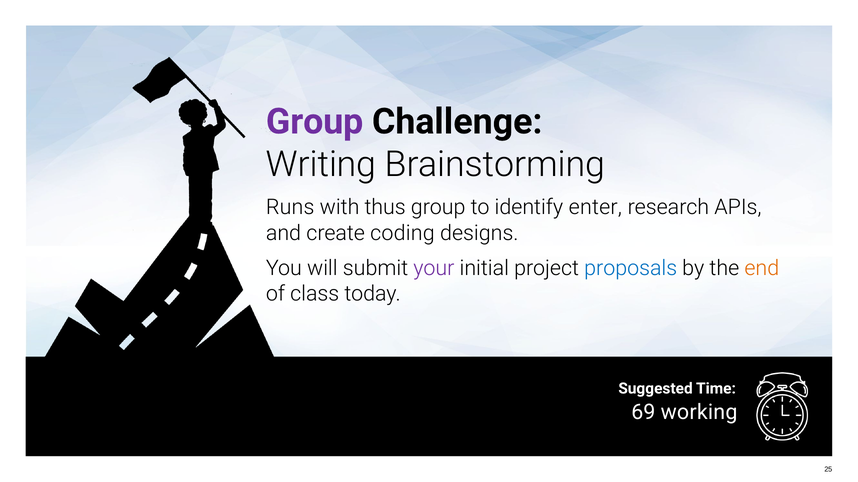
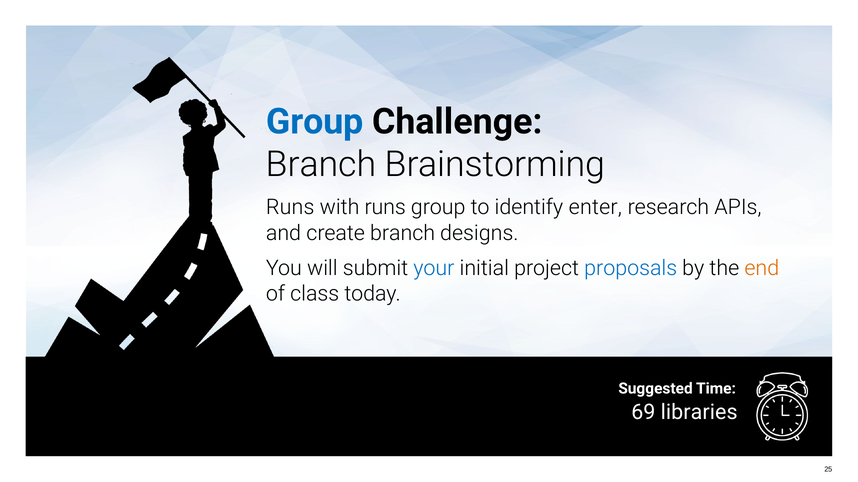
Group at (315, 122) colour: purple -> blue
Writing at (321, 165): Writing -> Branch
with thus: thus -> runs
create coding: coding -> branch
your colour: purple -> blue
working: working -> libraries
